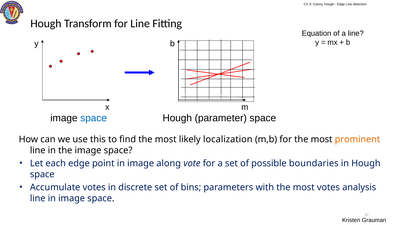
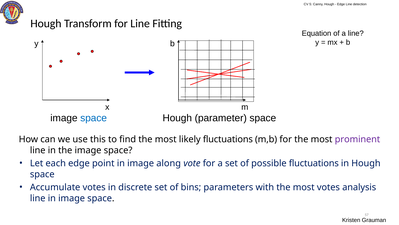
likely localization: localization -> fluctuations
prominent colour: orange -> purple
possible boundaries: boundaries -> fluctuations
